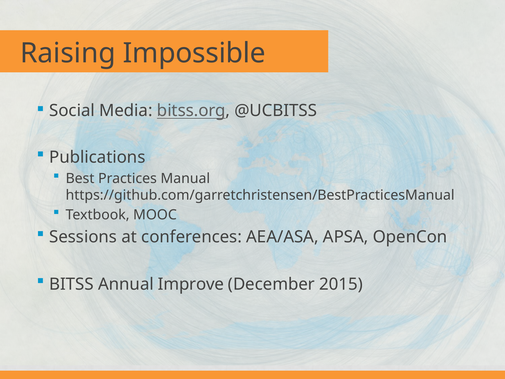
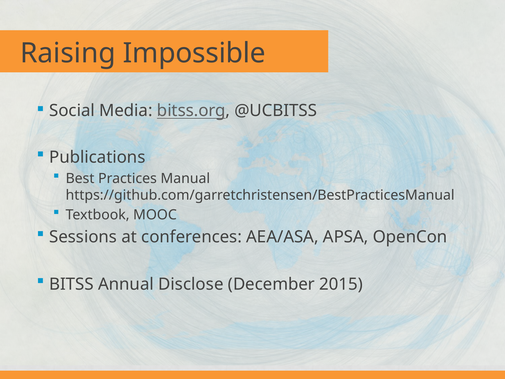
Improve: Improve -> Disclose
